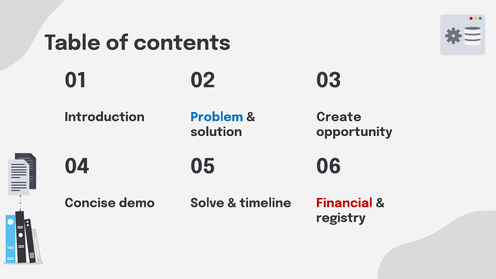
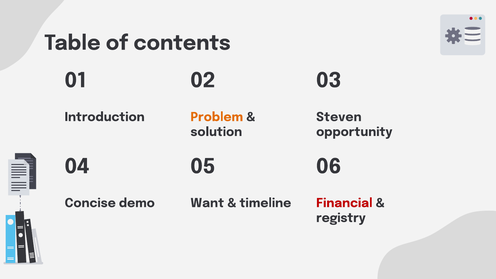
Problem colour: blue -> orange
Create: Create -> Steven
Solve: Solve -> Want
